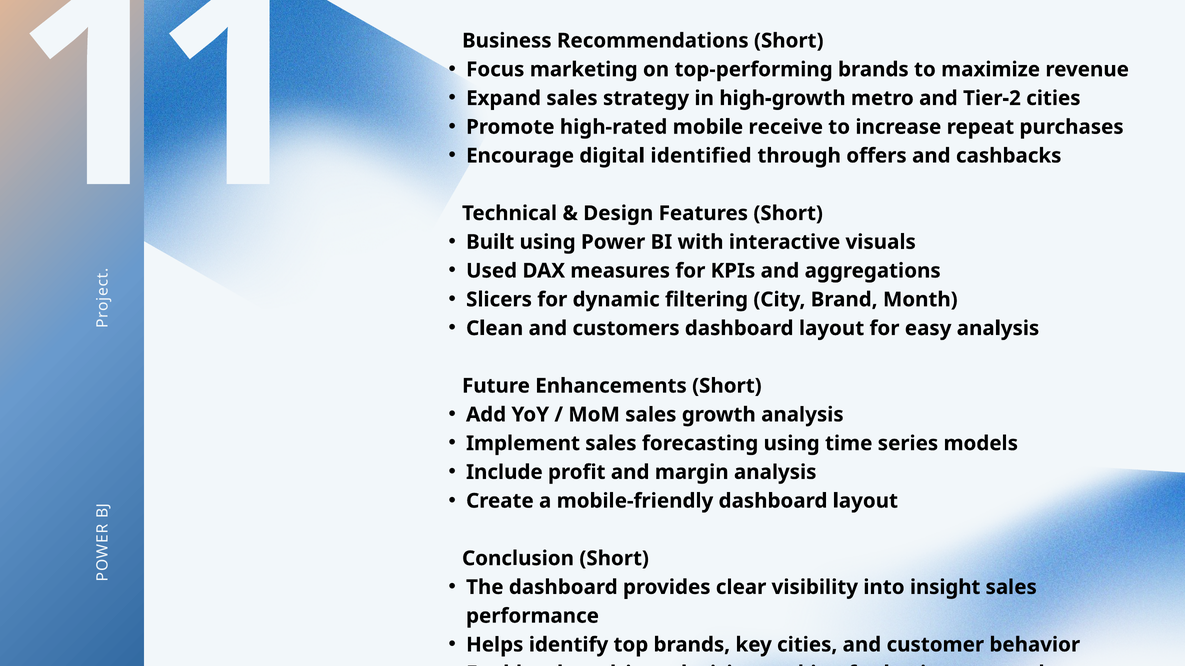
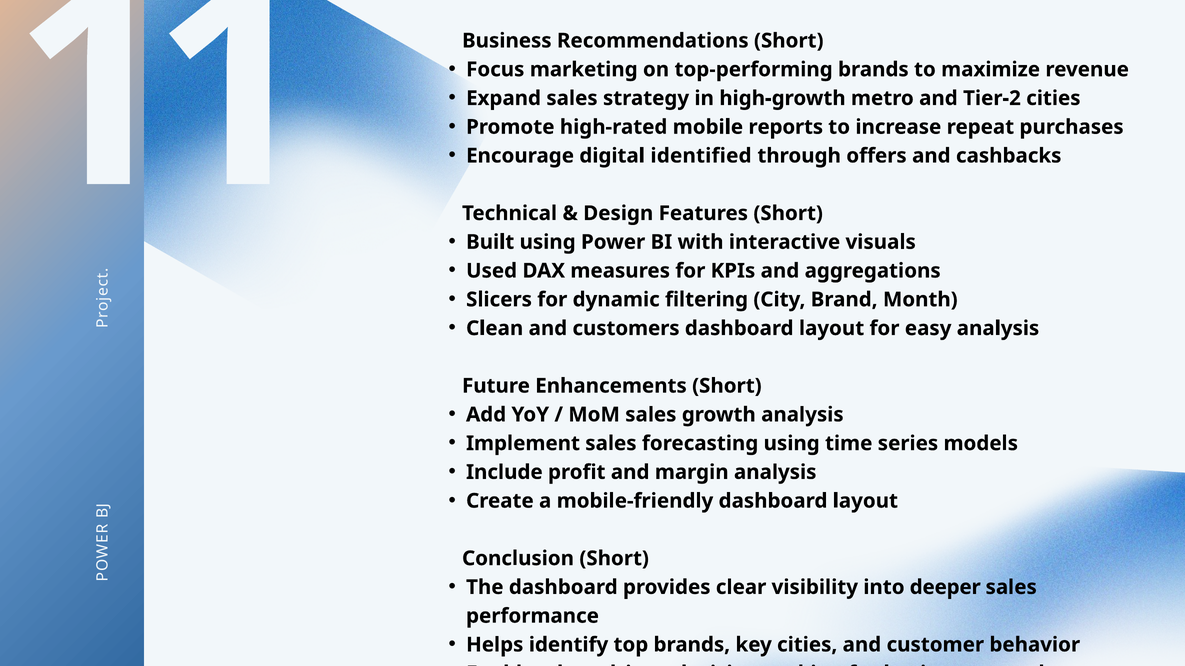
receive: receive -> reports
insight: insight -> deeper
